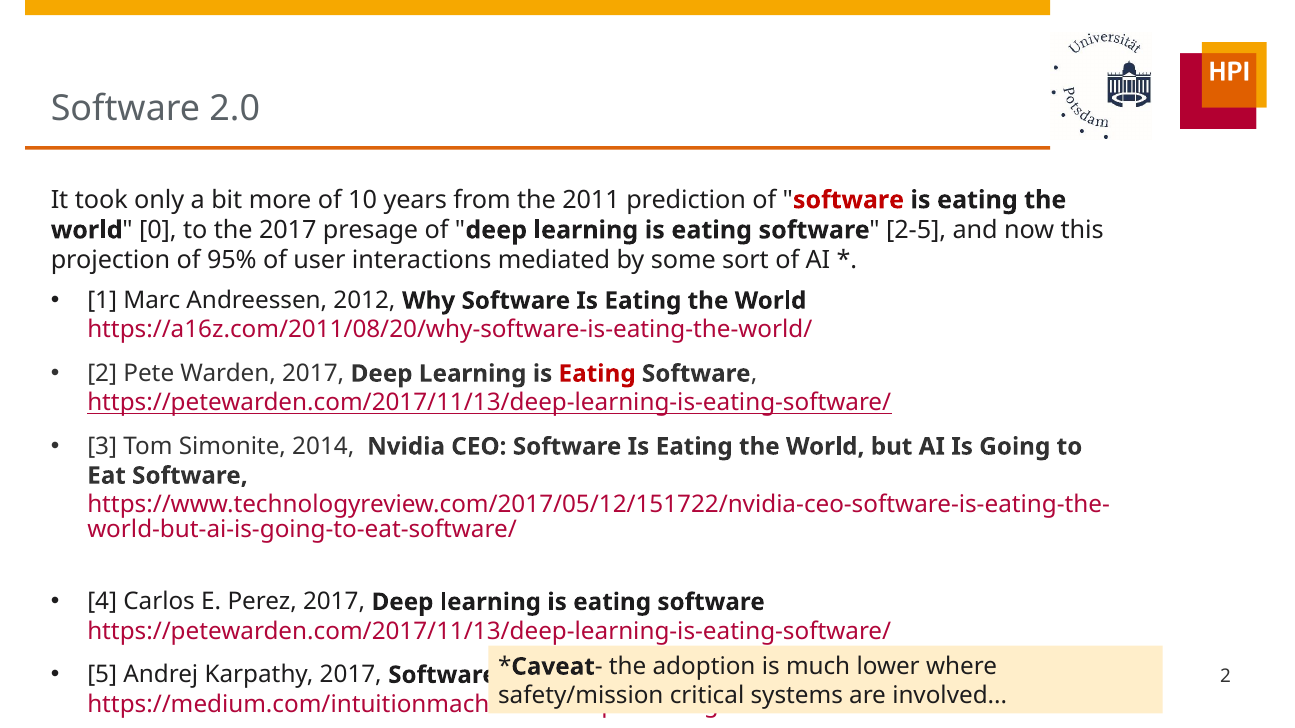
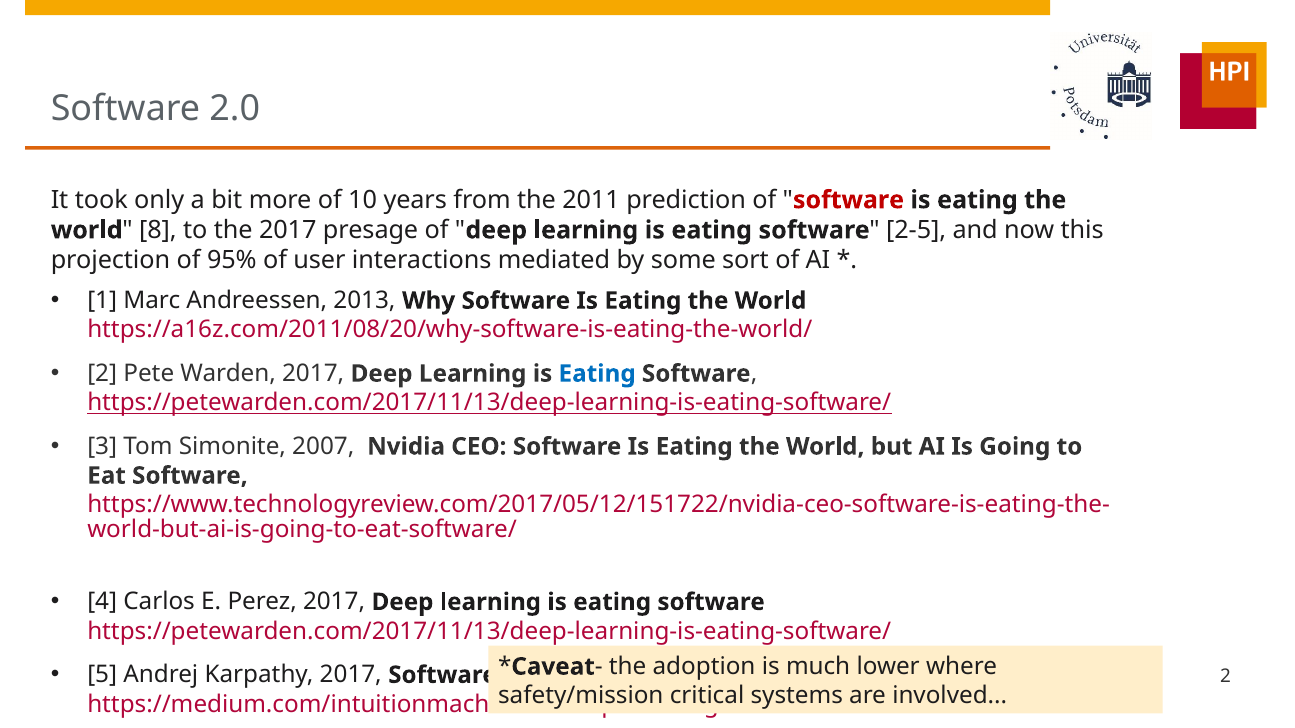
0: 0 -> 8
2012: 2012 -> 2013
Eating at (597, 374) colour: red -> blue
2014: 2014 -> 2007
